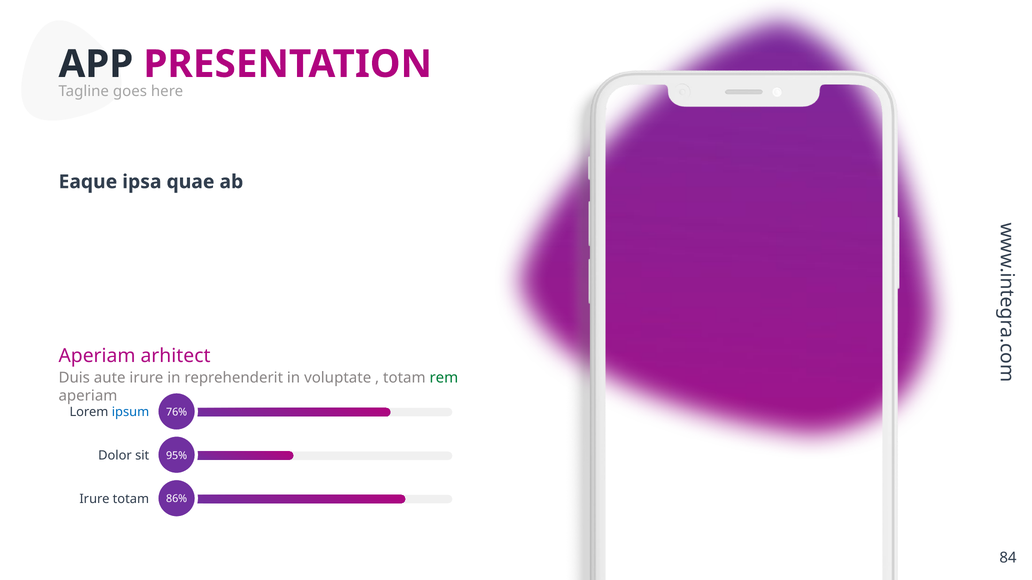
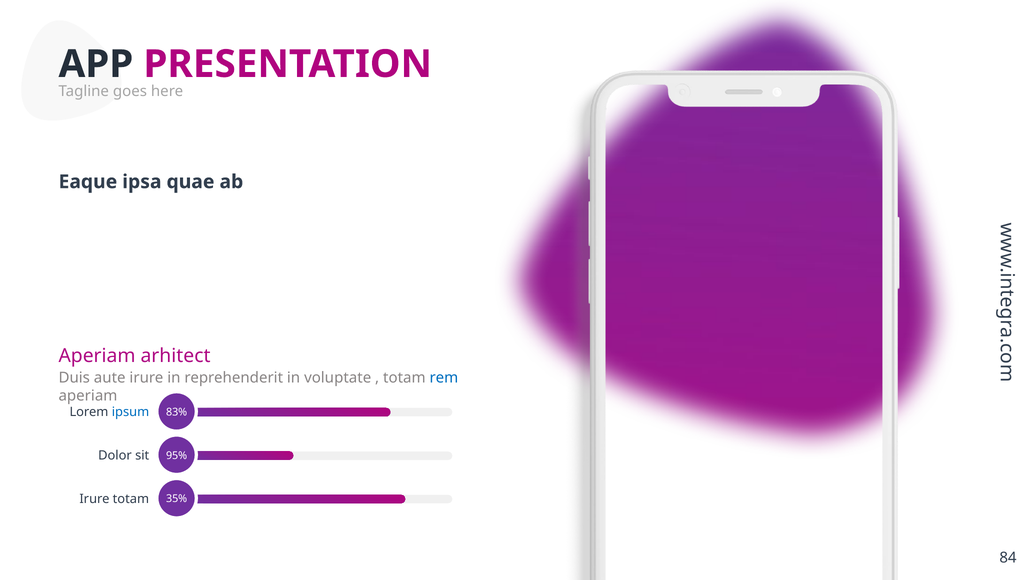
rem colour: green -> blue
76%: 76% -> 83%
86%: 86% -> 35%
